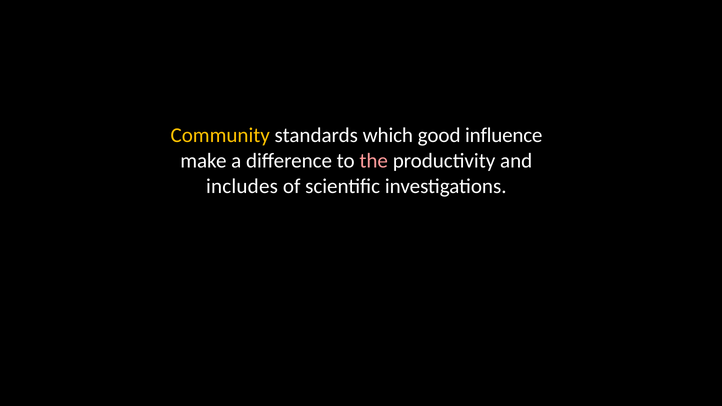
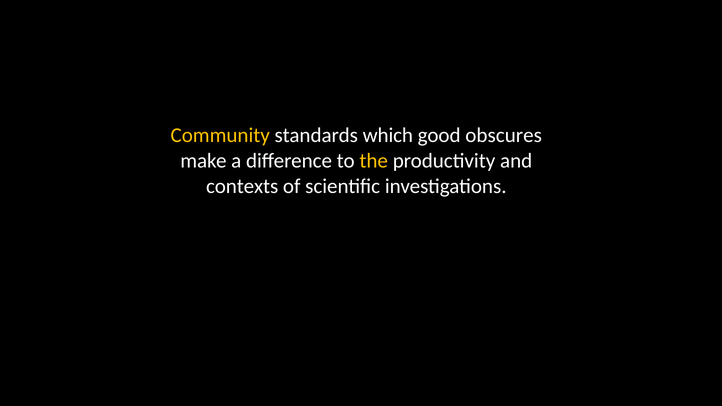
influence: influence -> obscures
the colour: pink -> yellow
includes: includes -> contexts
